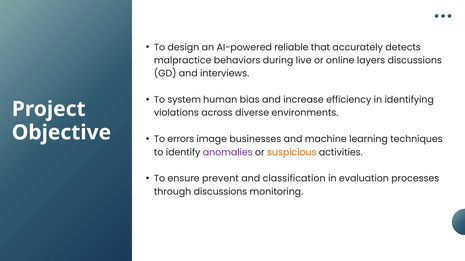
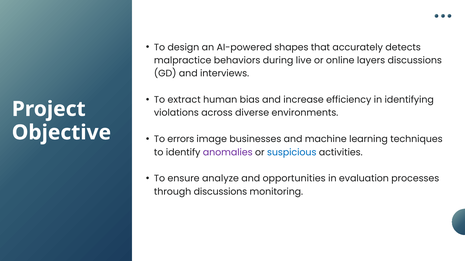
reliable: reliable -> shapes
system: system -> extract
suspicious colour: orange -> blue
prevent: prevent -> analyze
classification: classification -> opportunities
